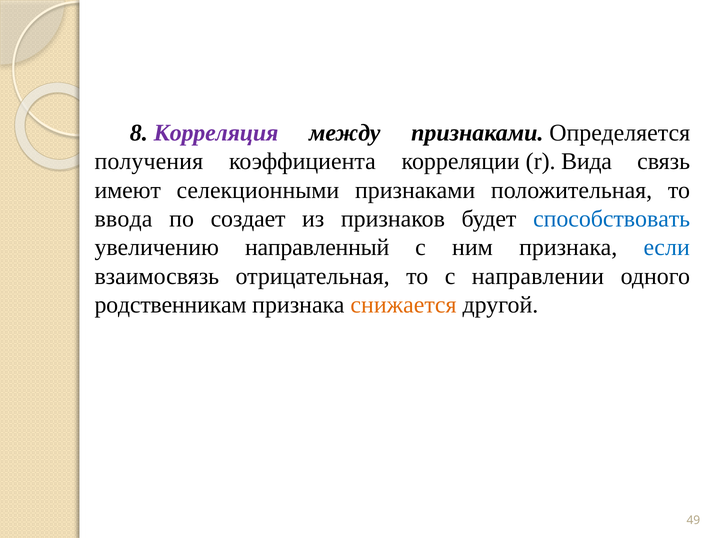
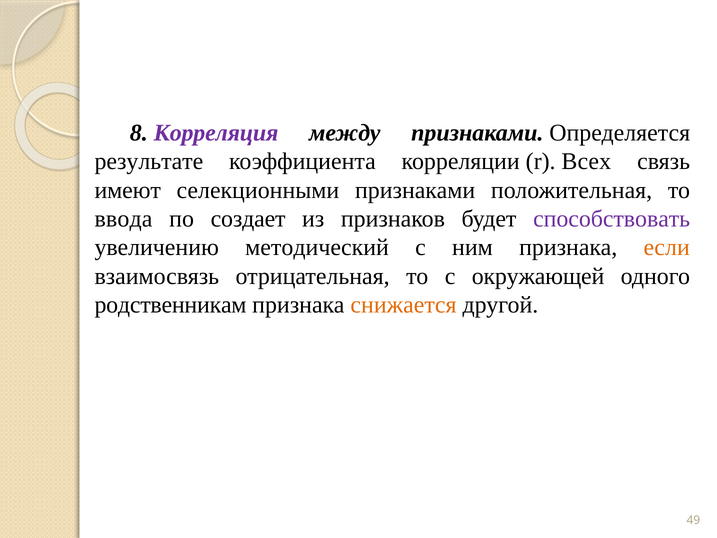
получения: получения -> результате
Вида: Вида -> Всех
способствовать colour: blue -> purple
направленный: направленный -> методический
если colour: blue -> orange
направлении: направлении -> окружающей
